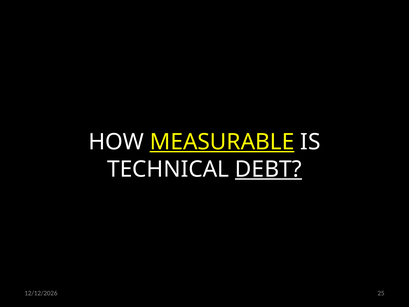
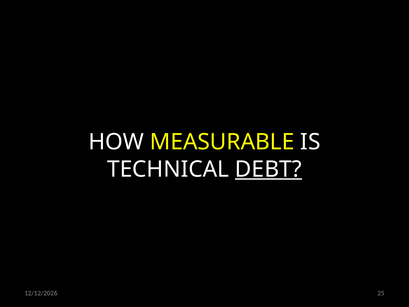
MEASURABLE underline: present -> none
